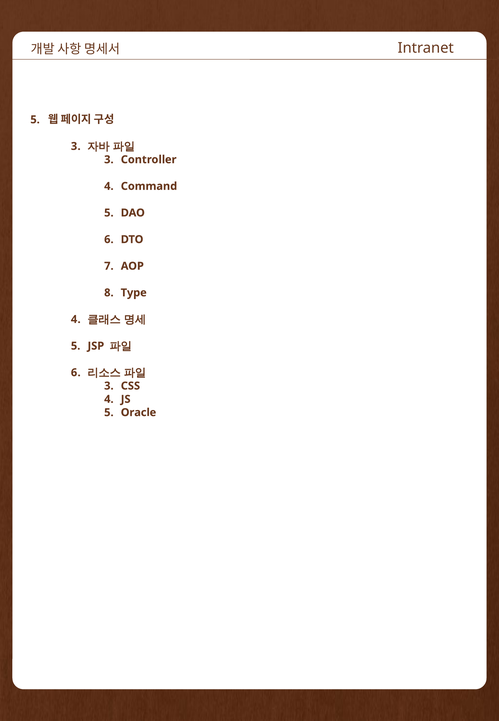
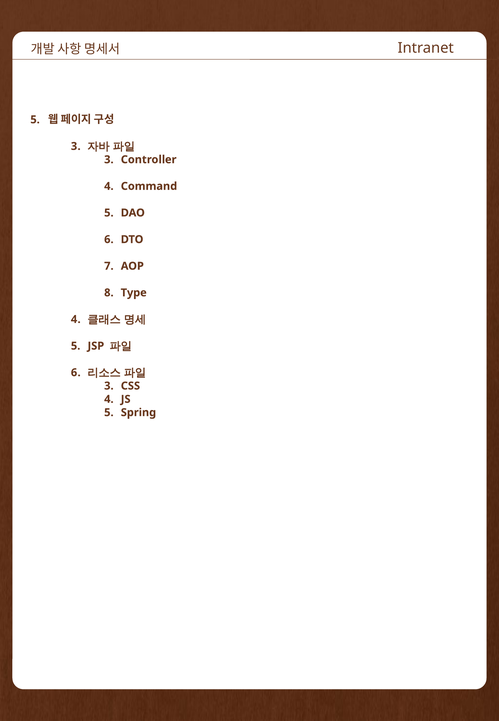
Oracle: Oracle -> Spring
